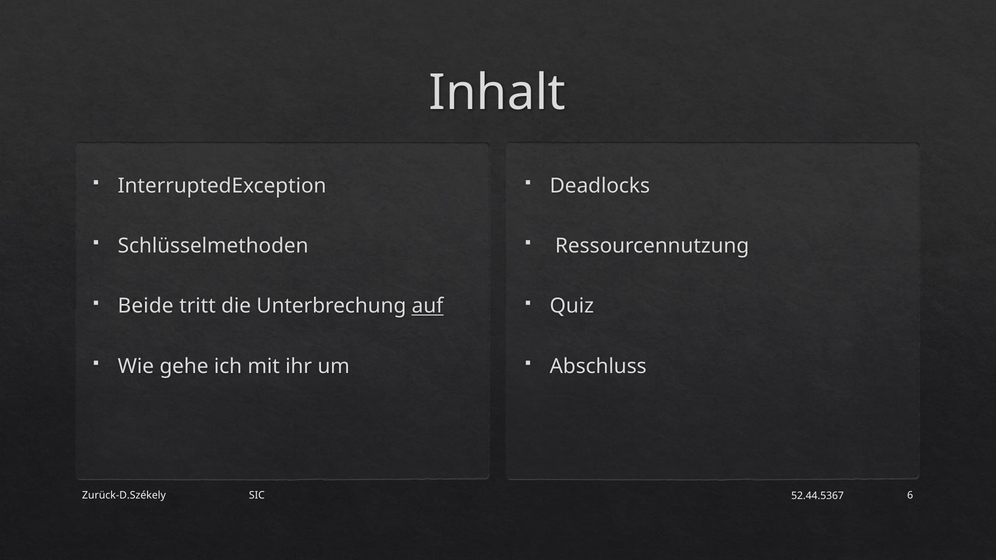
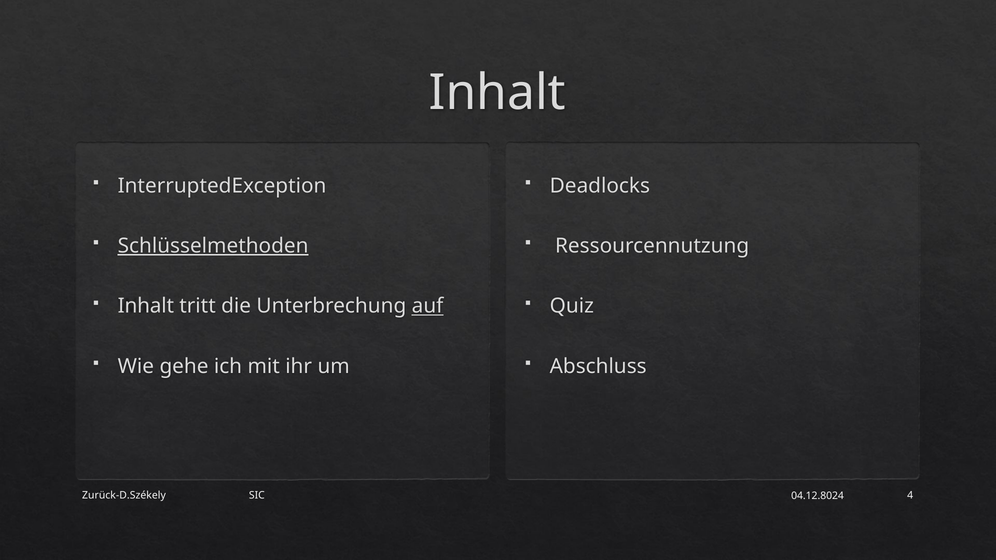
Schlüsselmethoden underline: none -> present
Beide at (146, 306): Beide -> Inhalt
6: 6 -> 4
52.44.5367: 52.44.5367 -> 04.12.8024
